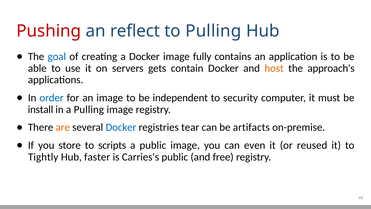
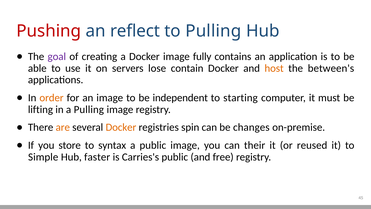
goal colour: blue -> purple
gets: gets -> lose
approach's: approach's -> between's
order colour: blue -> orange
security: security -> starting
install: install -> lifting
Docker at (121, 127) colour: blue -> orange
tear: tear -> spin
artifacts: artifacts -> changes
scripts: scripts -> syntax
even: even -> their
Tightly: Tightly -> Simple
